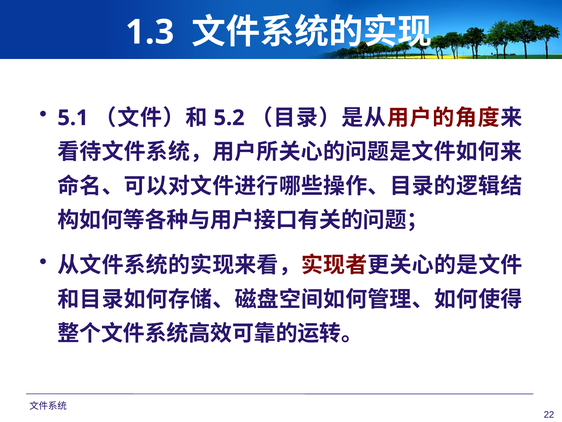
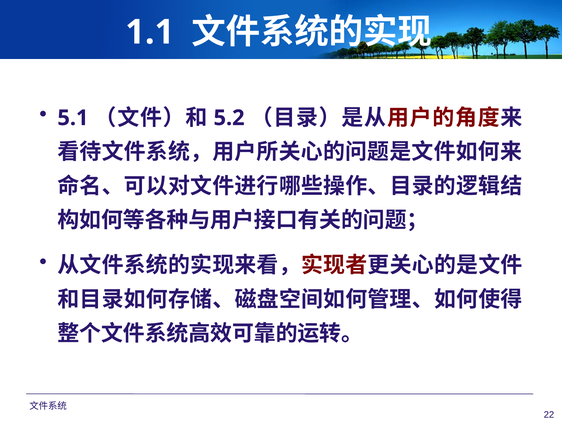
1.3: 1.3 -> 1.1
